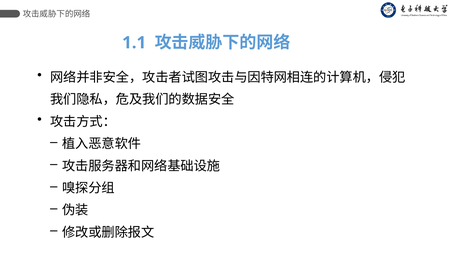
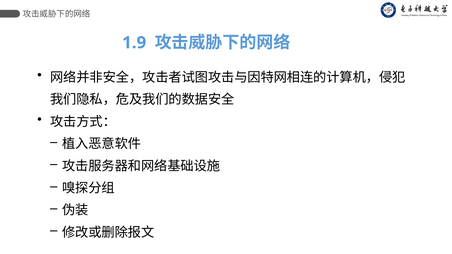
1.1: 1.1 -> 1.9
